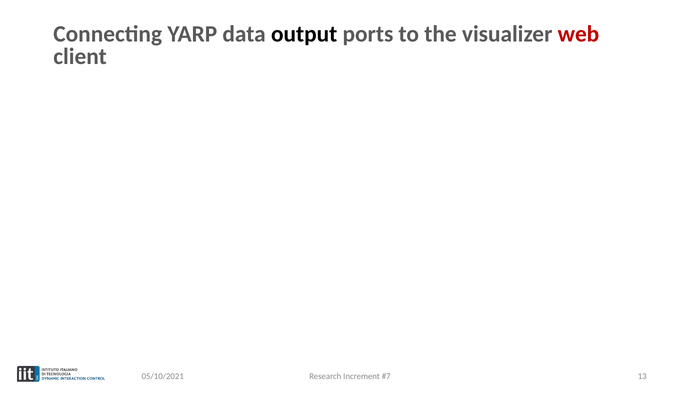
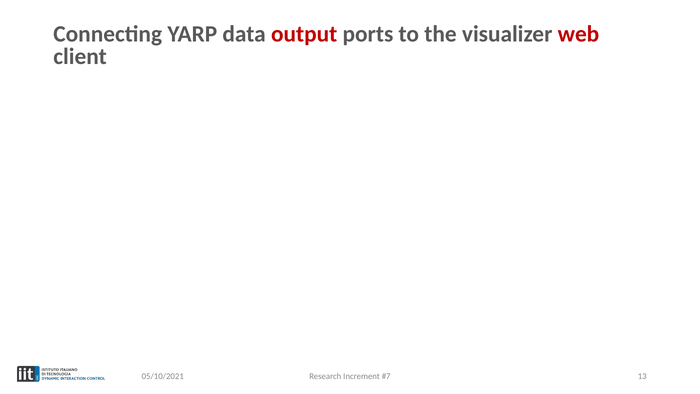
output colour: black -> red
